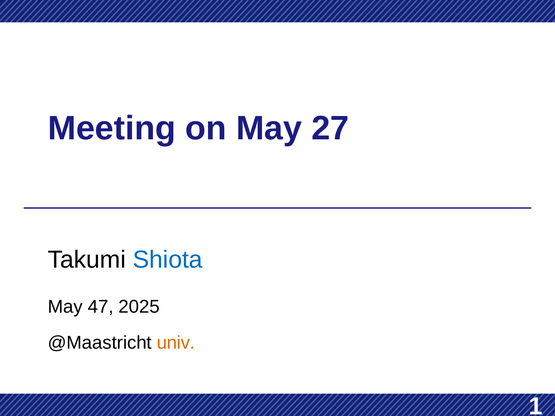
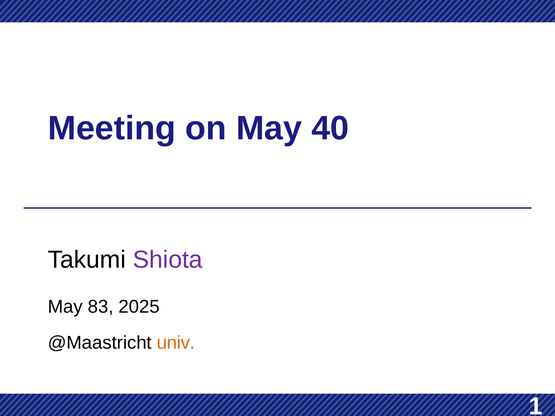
27: 27 -> 40
Shiota colour: blue -> purple
47: 47 -> 83
